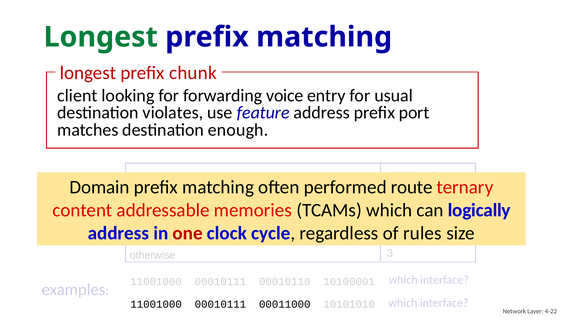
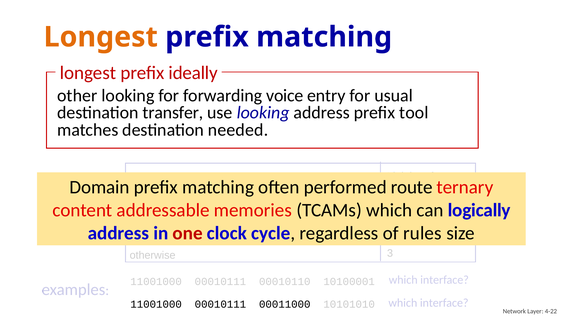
Longest at (101, 37) colour: green -> orange
chunk: chunk -> ideally
client: client -> other
violates: violates -> transfer
use feature: feature -> looking
port: port -> tool
enough: enough -> needed
